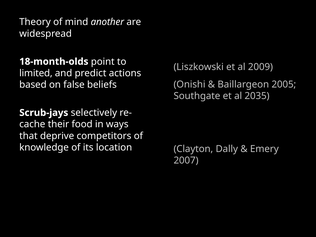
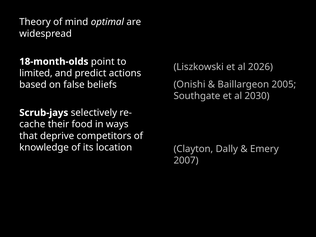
another: another -> optimal
2009: 2009 -> 2026
2035: 2035 -> 2030
